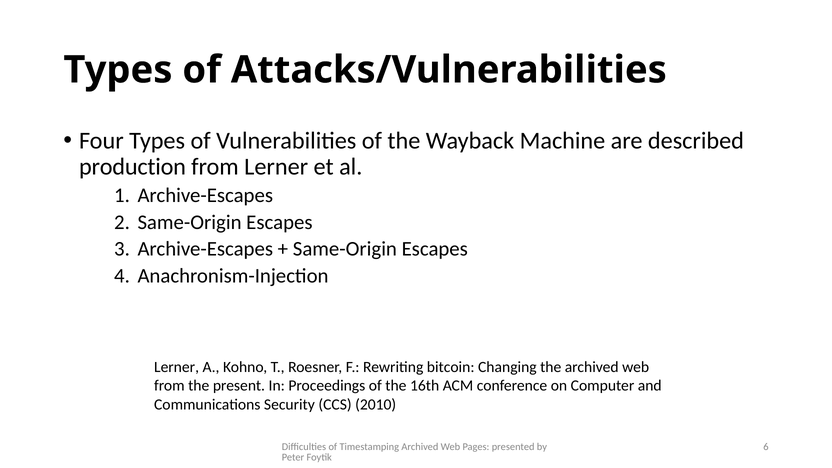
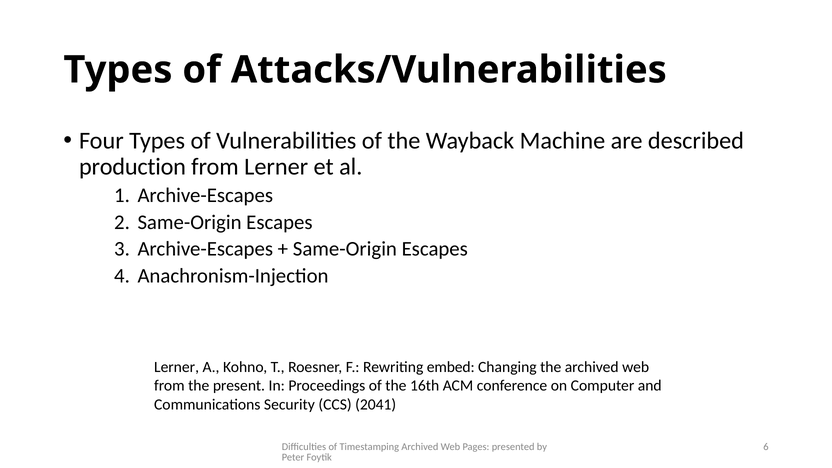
bitcoin: bitcoin -> embed
2010: 2010 -> 2041
